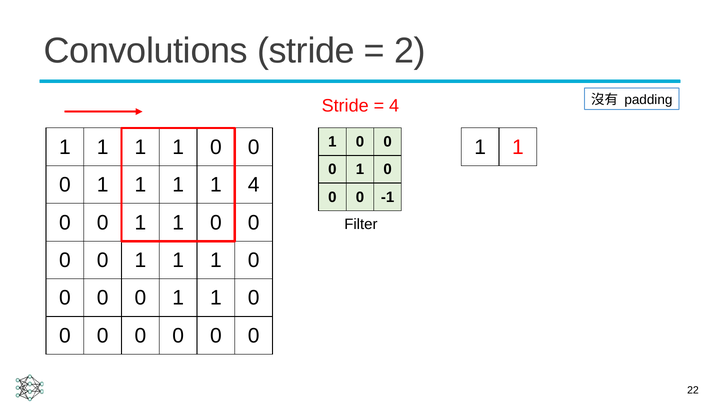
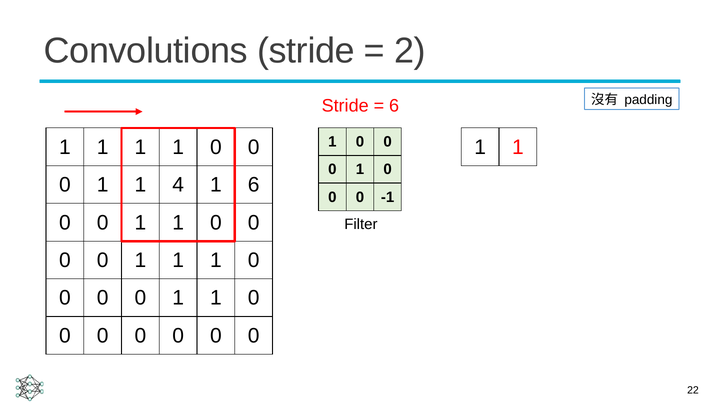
4 at (394, 106): 4 -> 6
1 at (178, 185): 1 -> 4
1 4: 4 -> 6
